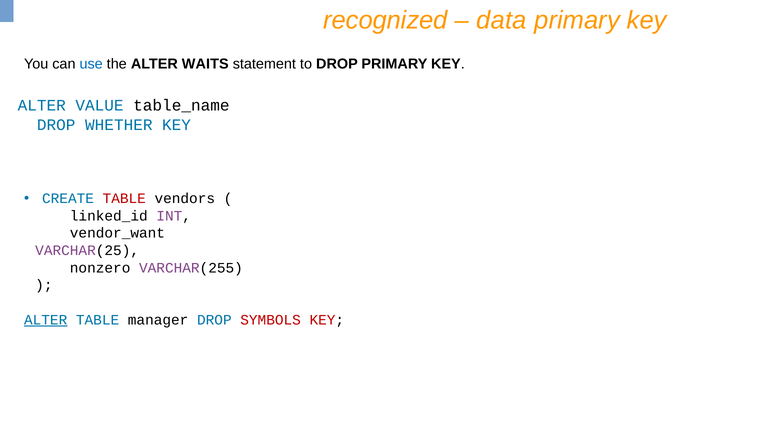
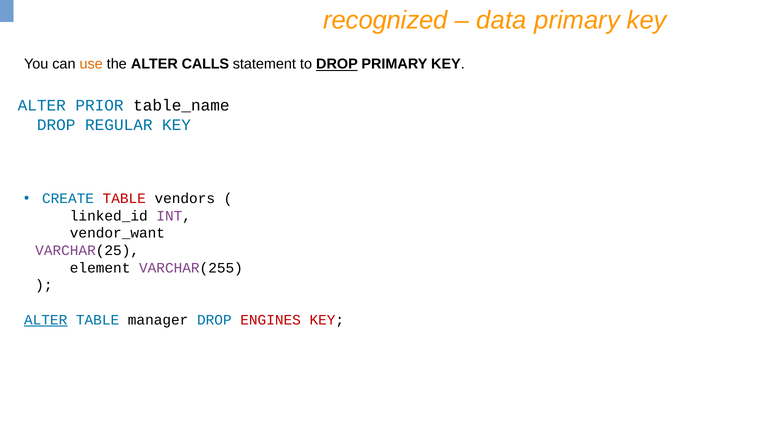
use colour: blue -> orange
WAITS: WAITS -> CALLS
DROP at (337, 64) underline: none -> present
VALUE: VALUE -> PRIOR
WHETHER: WHETHER -> REGULAR
nonzero: nonzero -> element
SYMBOLS: SYMBOLS -> ENGINES
